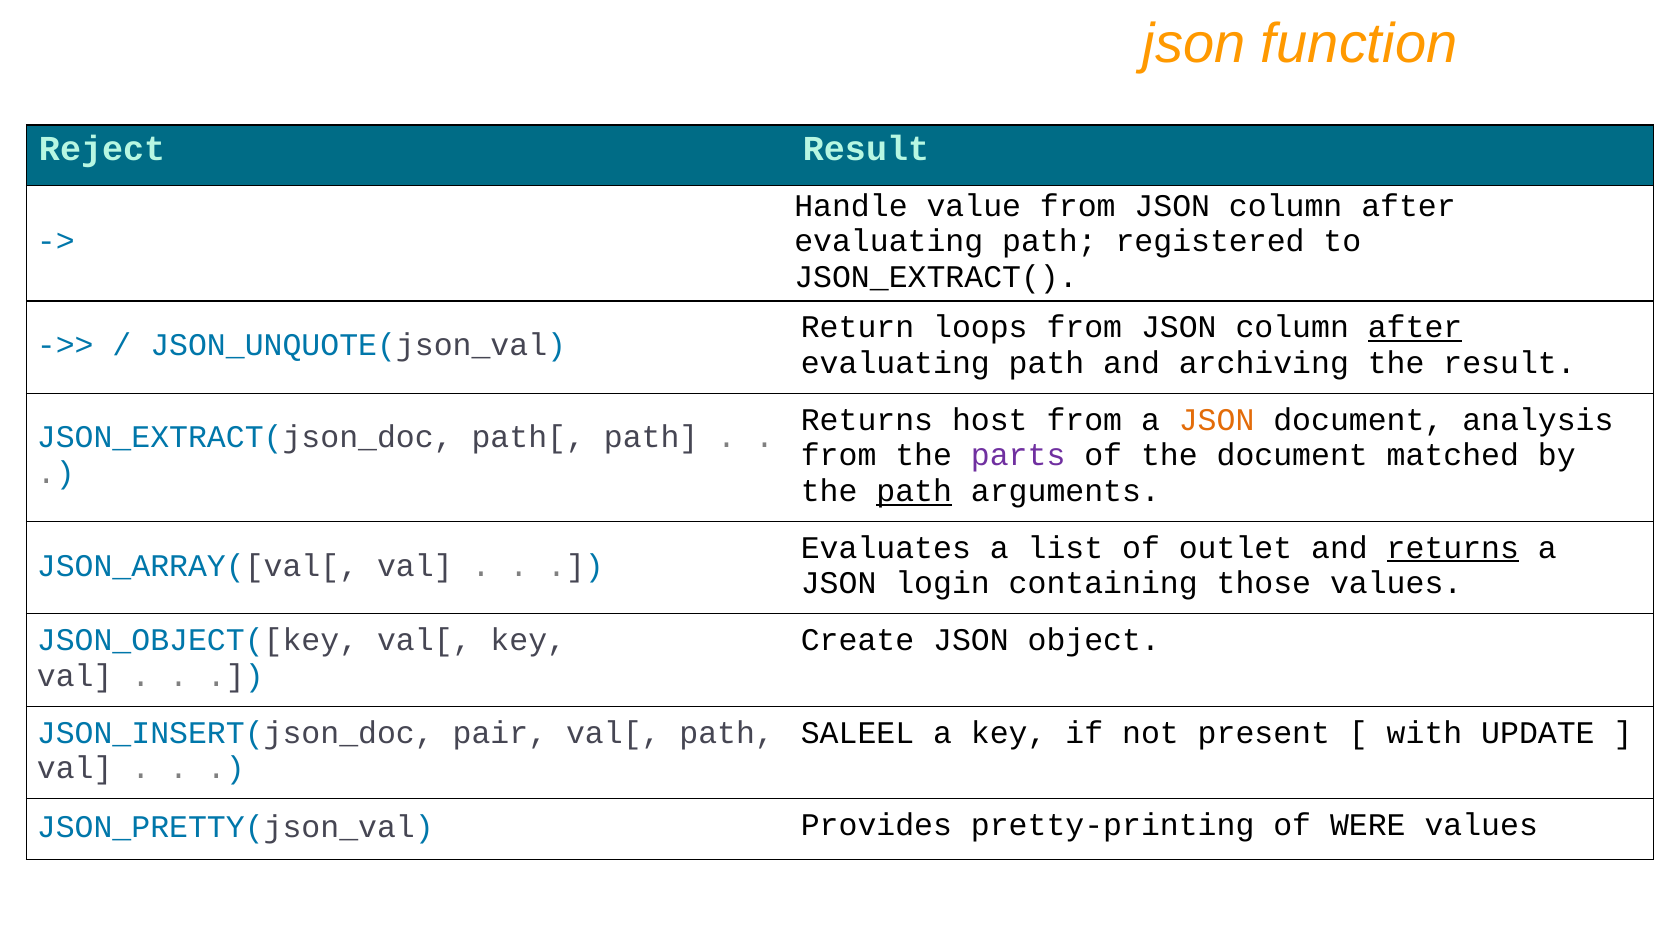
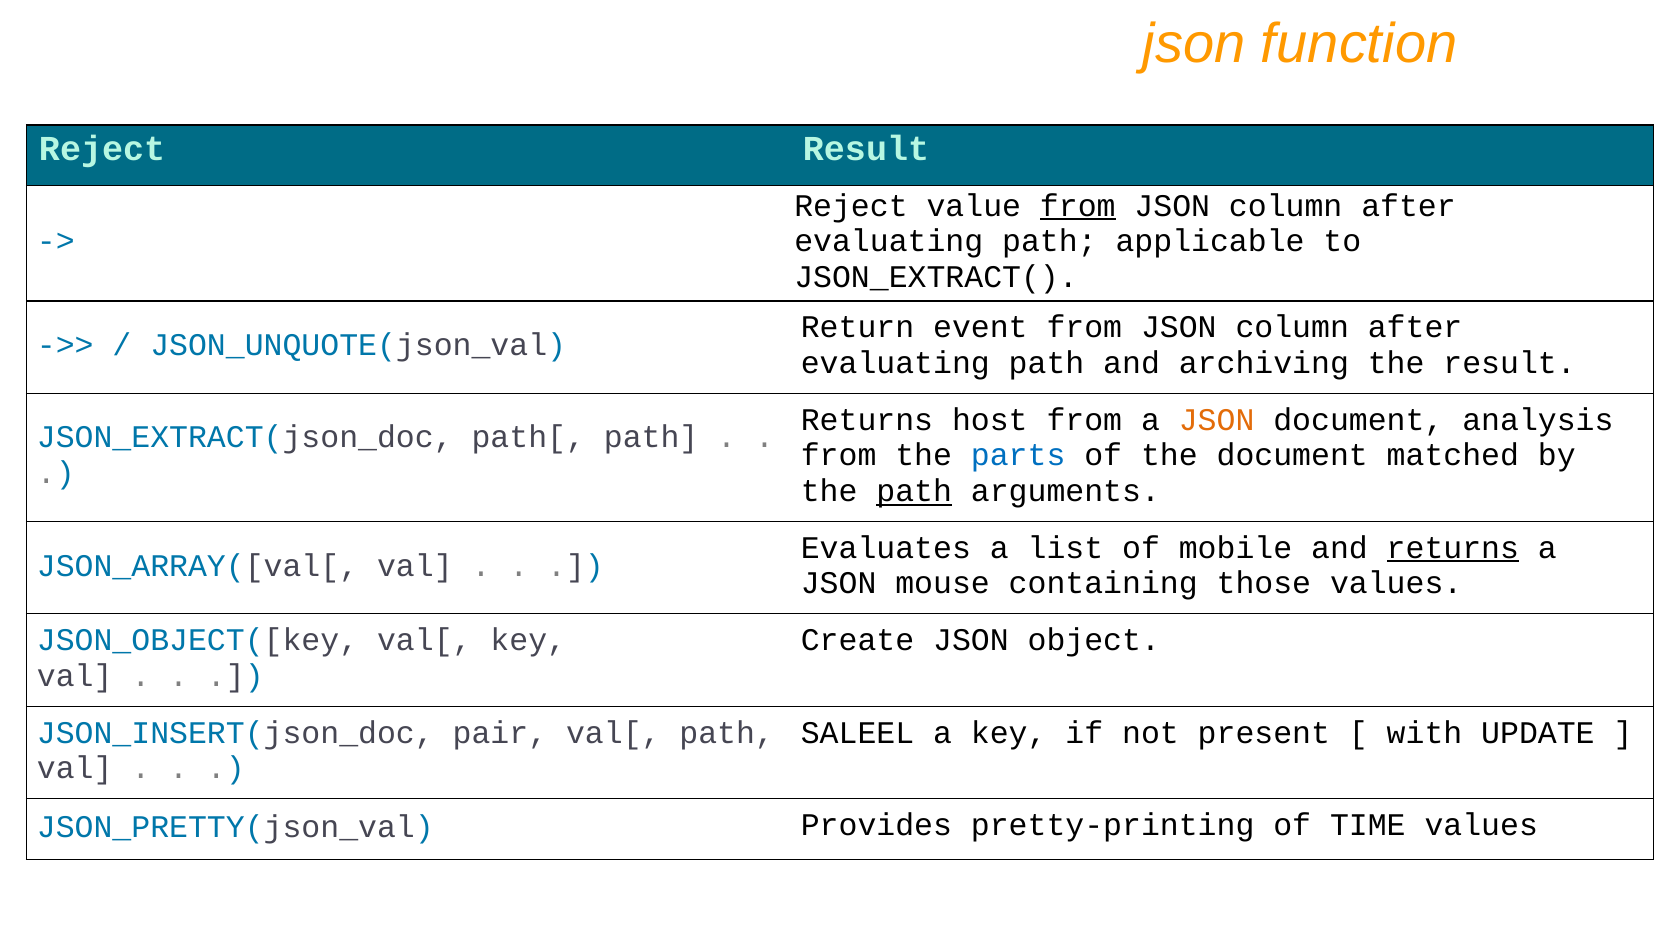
Handle at (851, 206): Handle -> Reject
from at (1078, 206) underline: none -> present
registered: registered -> applicable
loops: loops -> event
after at (1415, 327) underline: present -> none
parts colour: purple -> blue
outlet: outlet -> mobile
login: login -> mouse
WERE: WERE -> TIME
